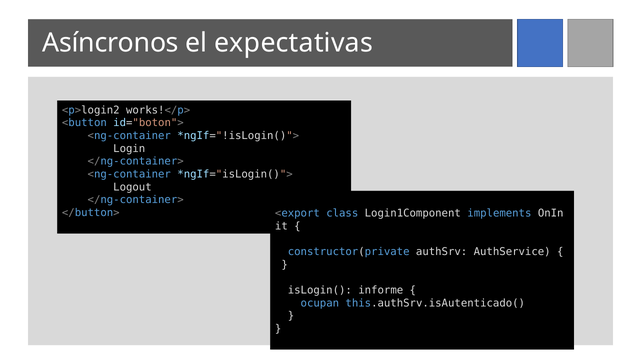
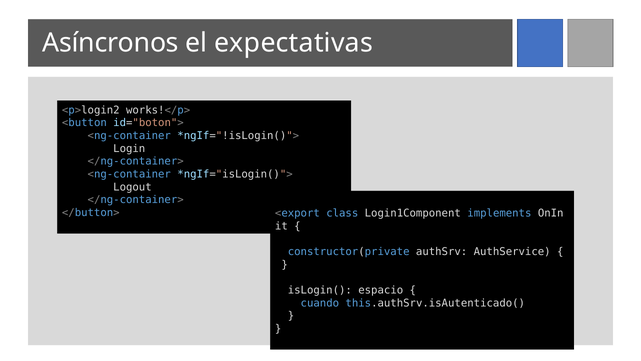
informe: informe -> espacio
ocupan: ocupan -> cuando
